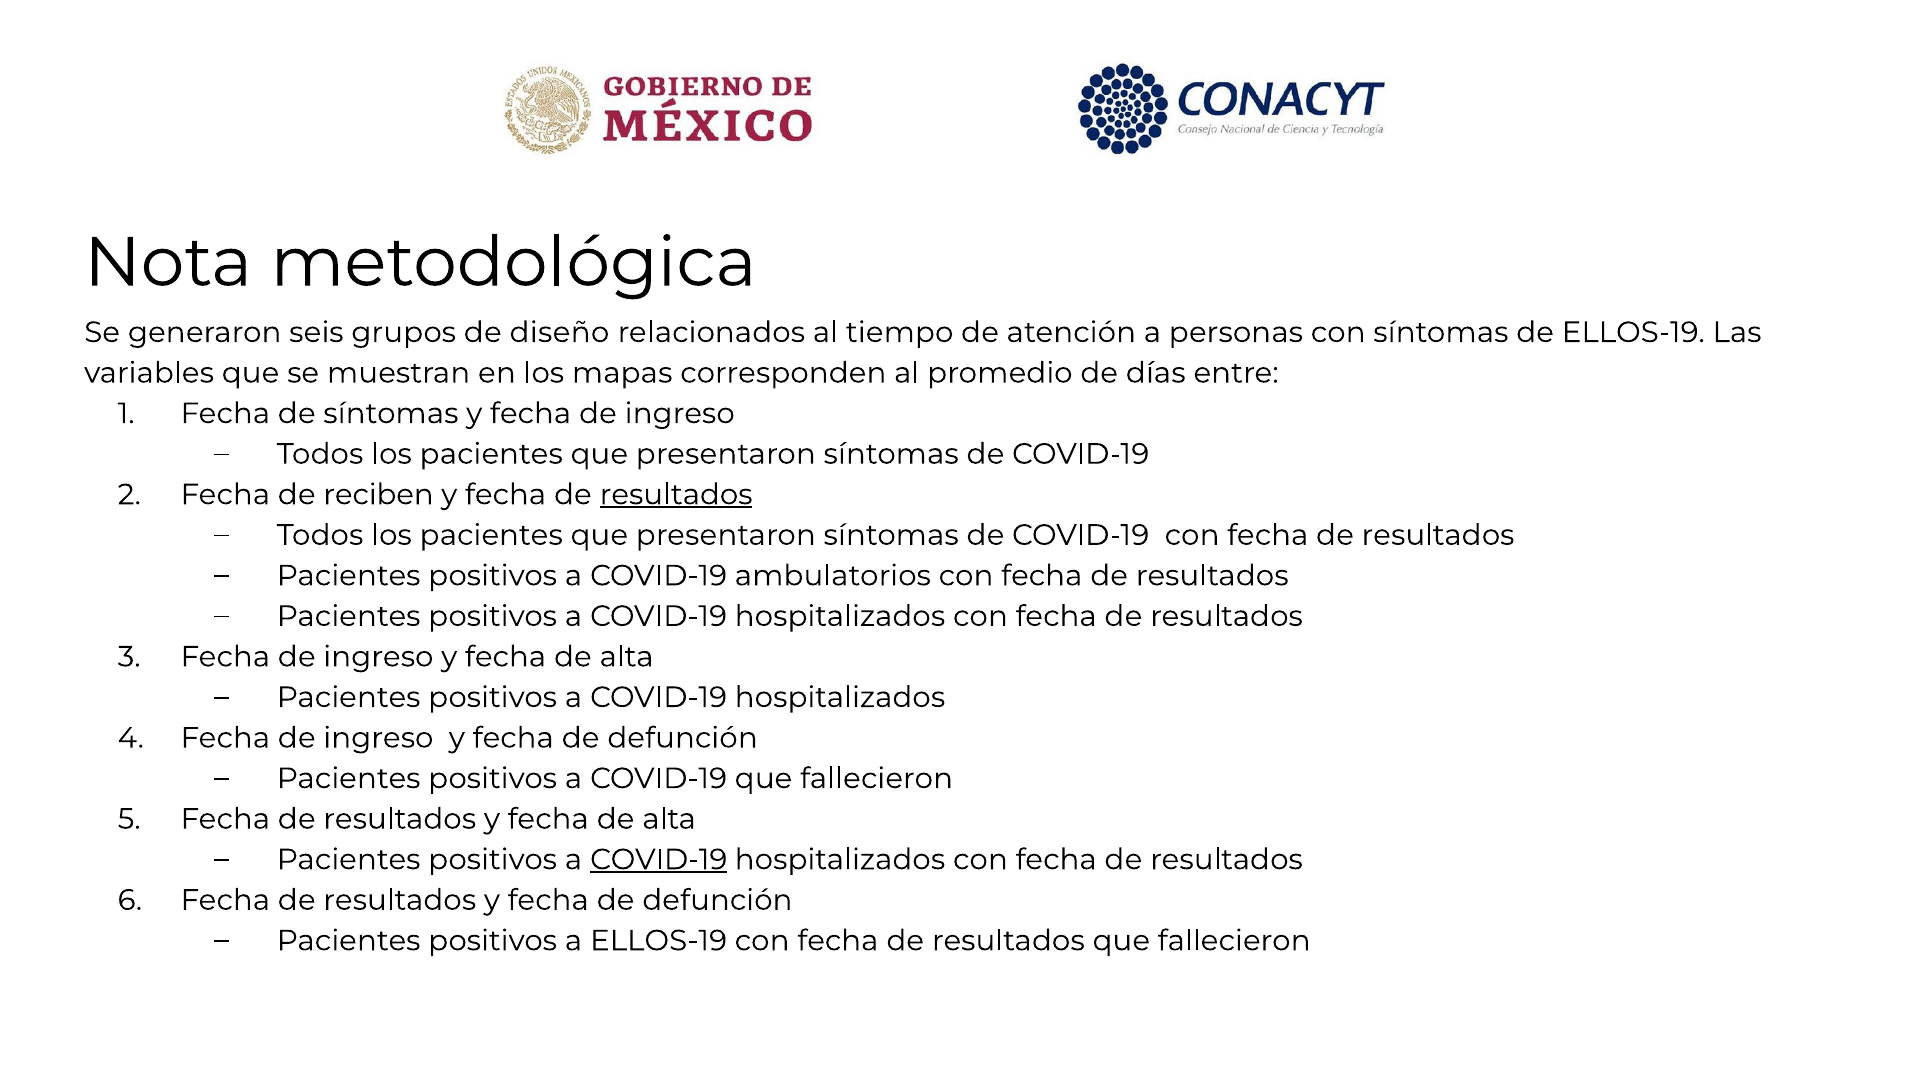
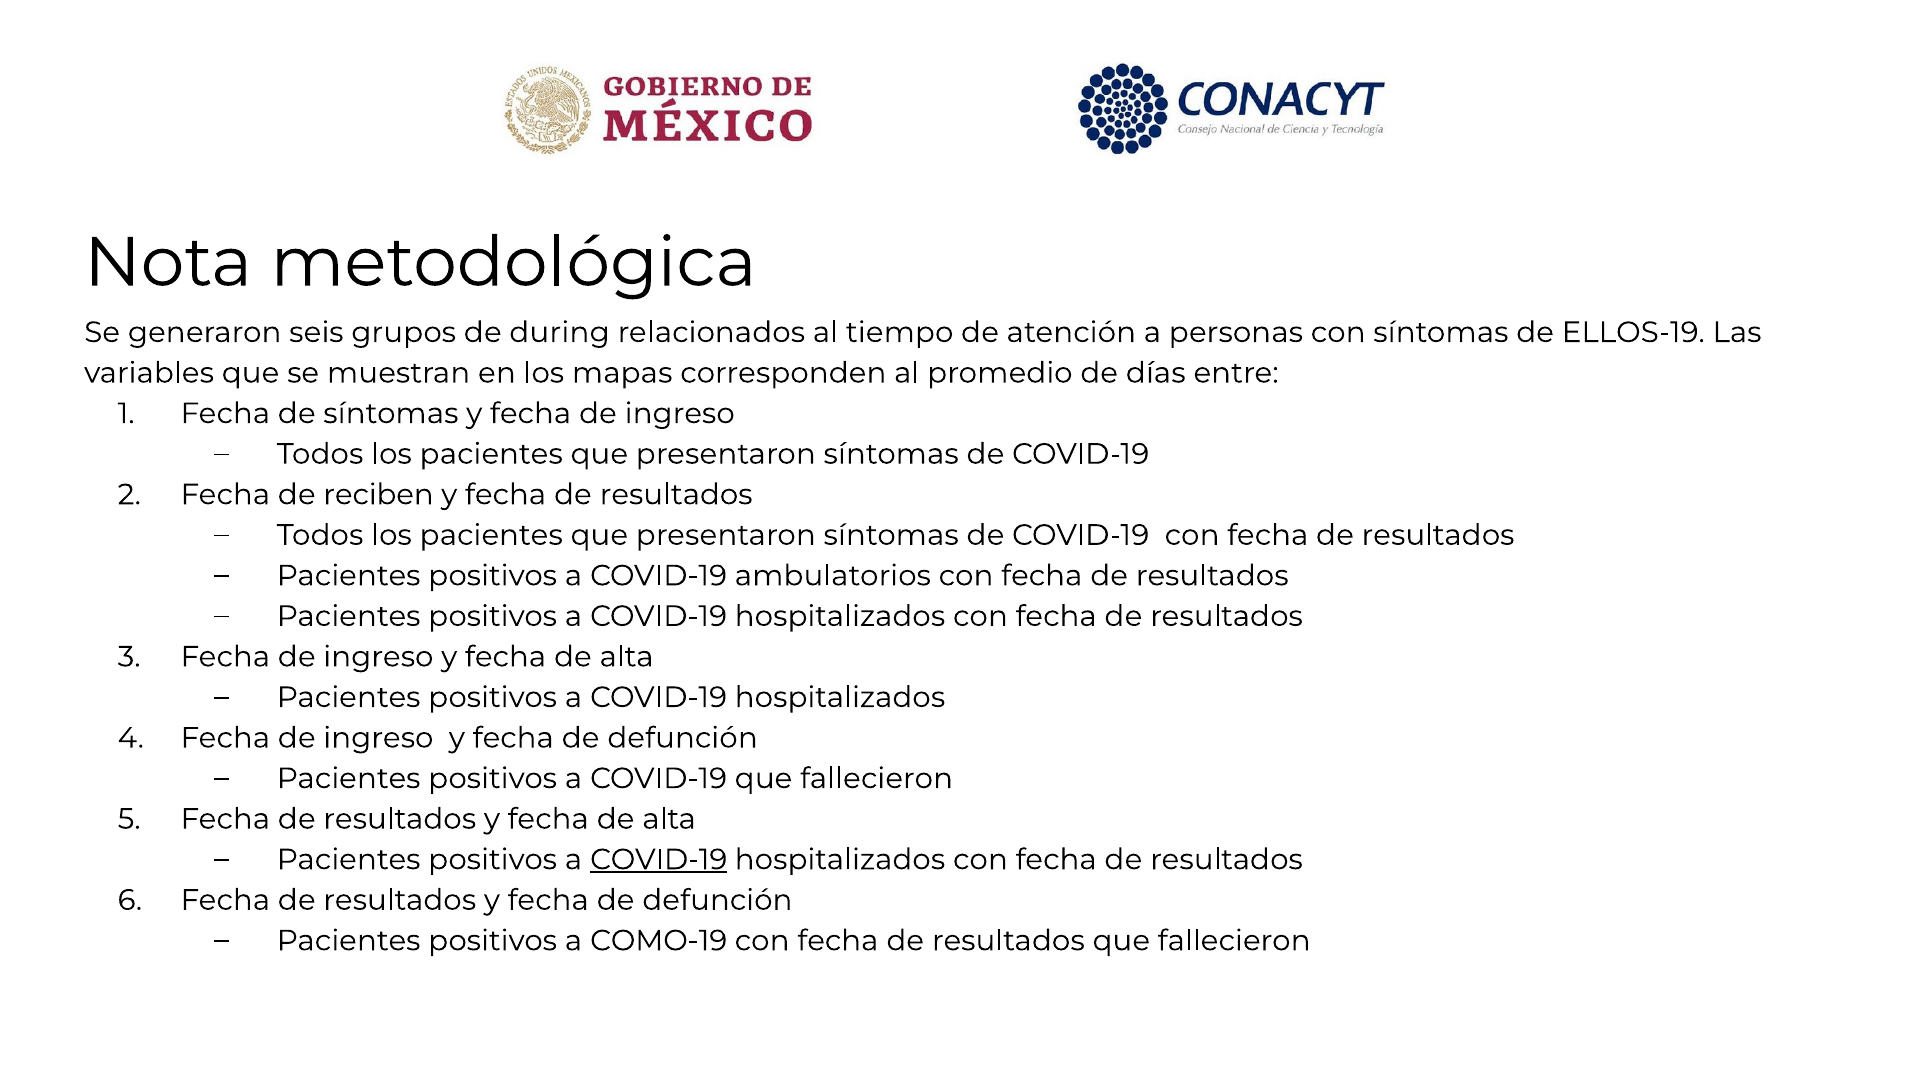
diseño: diseño -> during
resultados at (676, 495) underline: present -> none
a ELLOS-19: ELLOS-19 -> COMO-19
